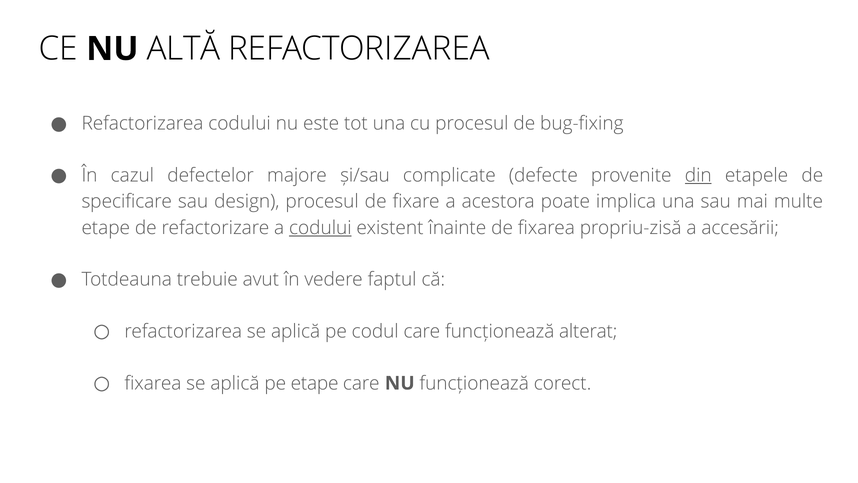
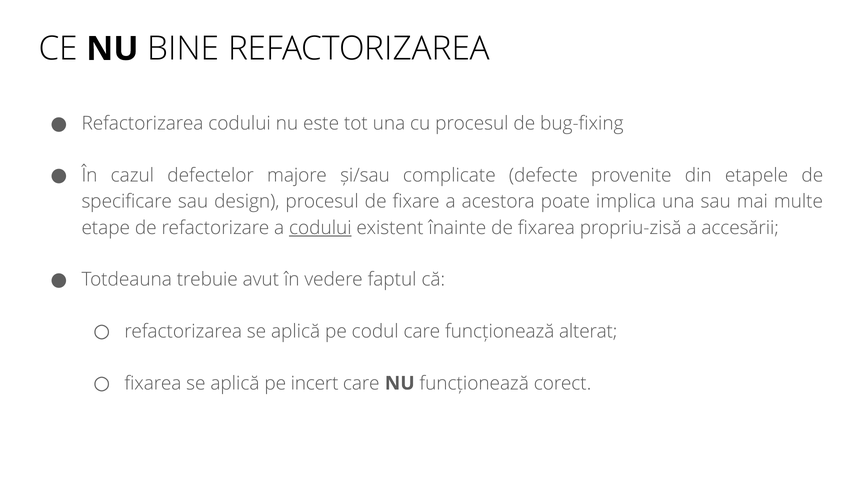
ALTĂ: ALTĂ -> BINE
din underline: present -> none
pe etape: etape -> incert
